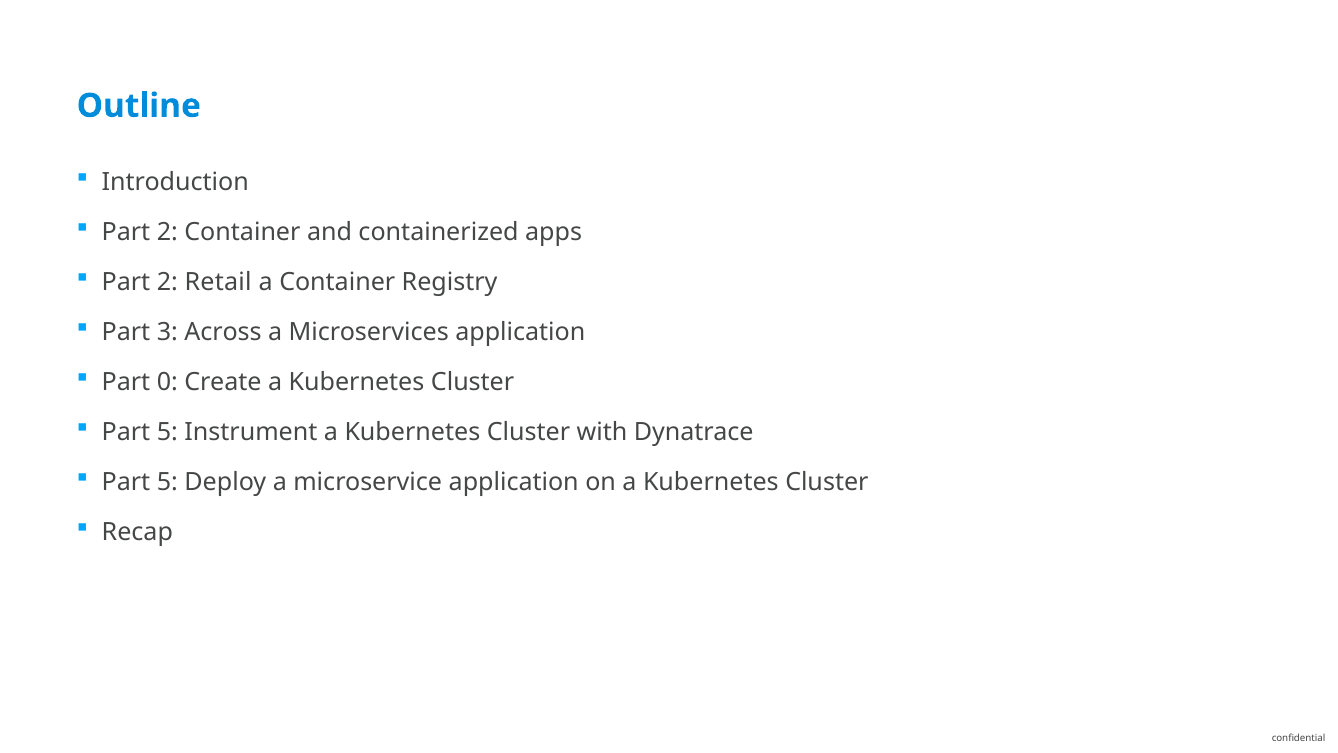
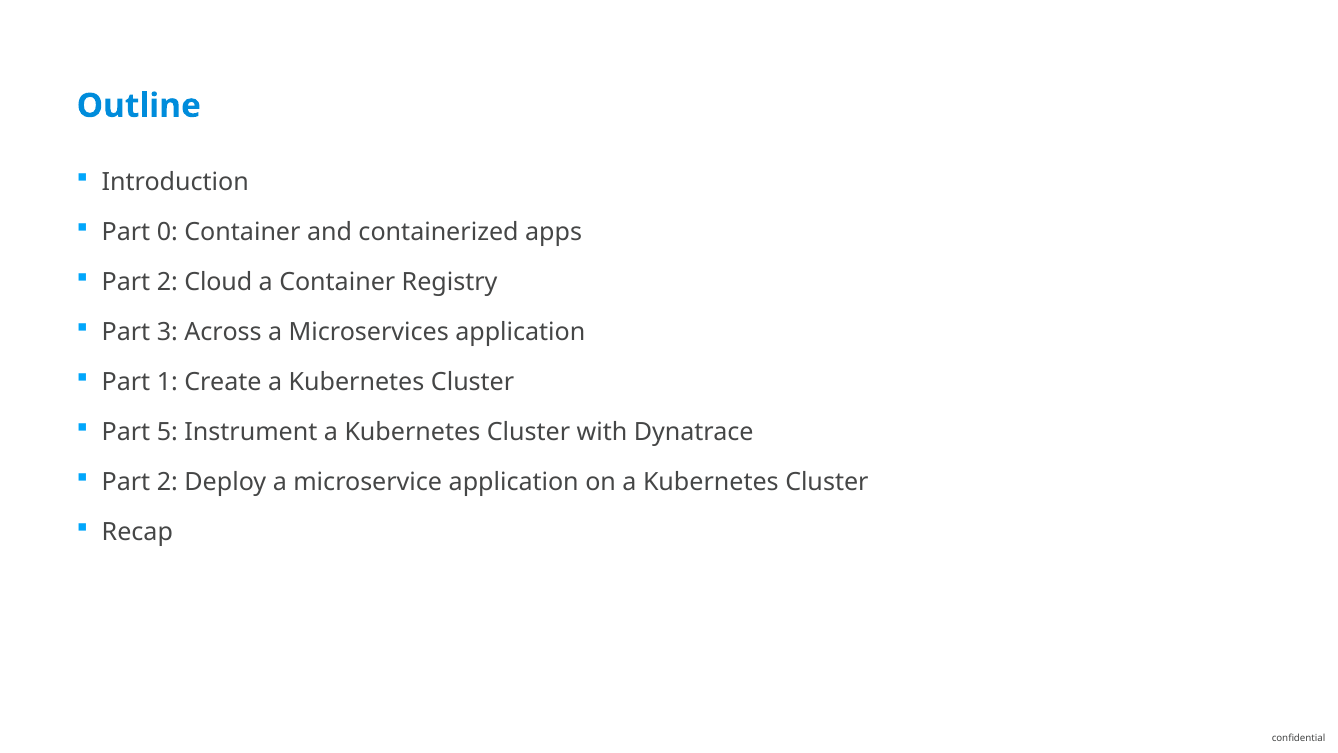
2 at (167, 232): 2 -> 0
Retail: Retail -> Cloud
0: 0 -> 1
5 at (167, 482): 5 -> 2
